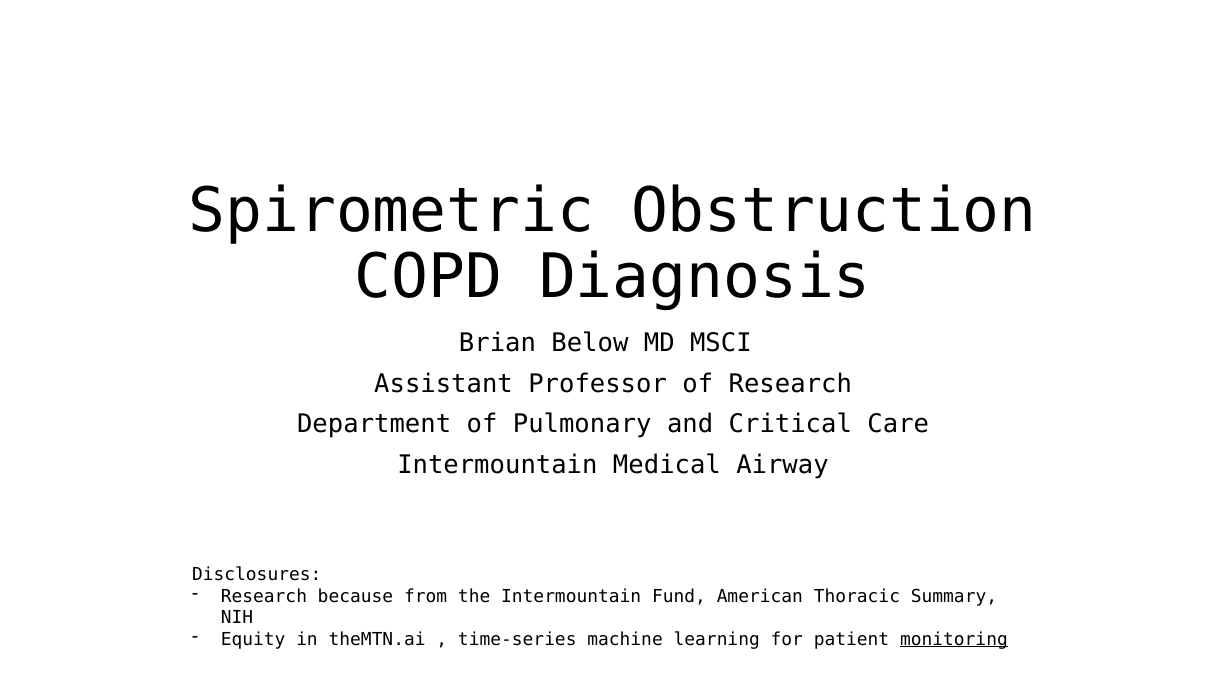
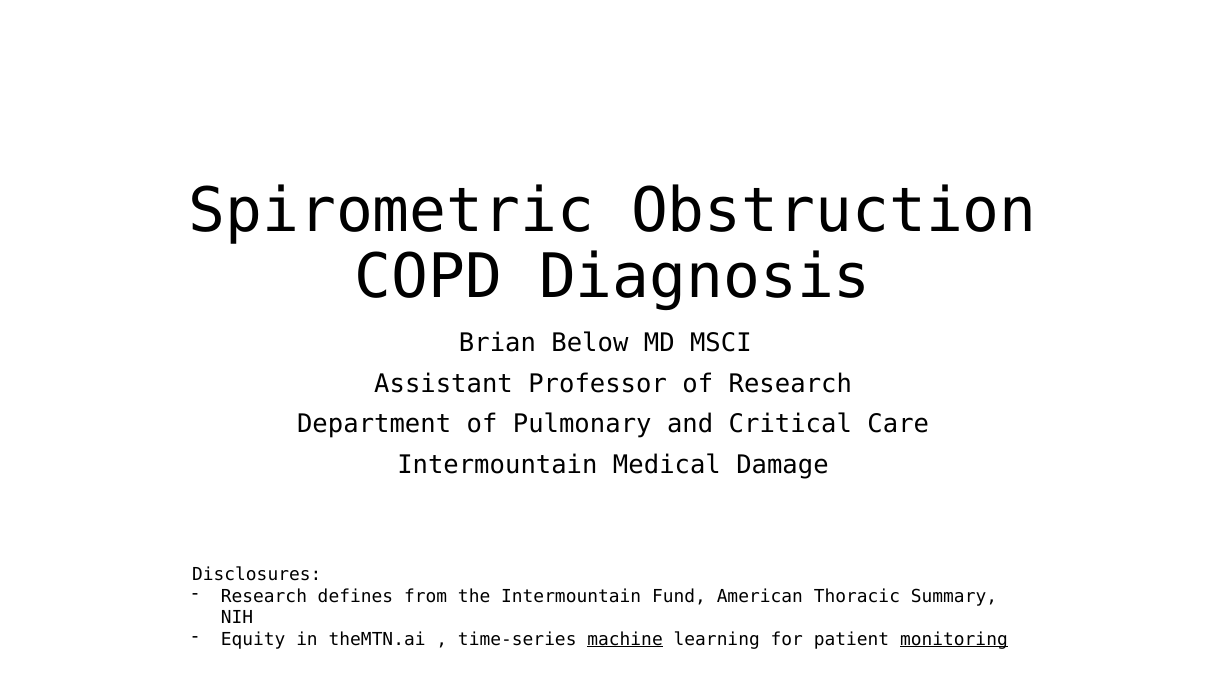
Airway: Airway -> Damage
because: because -> defines
machine underline: none -> present
